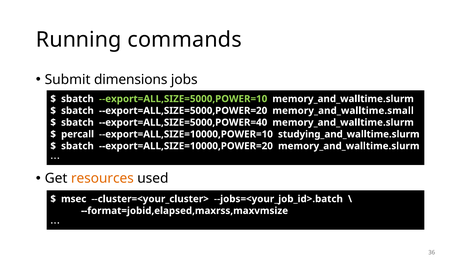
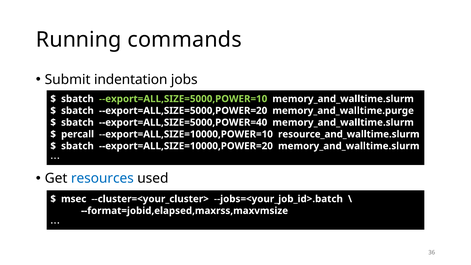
dimensions: dimensions -> indentation
memory_and_walltime.small: memory_and_walltime.small -> memory_and_walltime.purge
studying_and_walltime.slurm: studying_and_walltime.slurm -> resource_and_walltime.slurm
resources colour: orange -> blue
